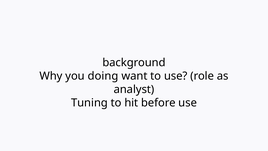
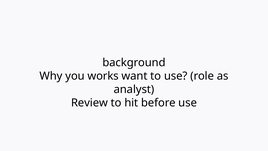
doing: doing -> works
Tuning: Tuning -> Review
